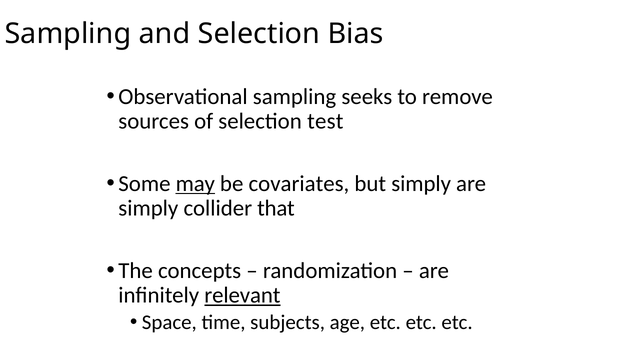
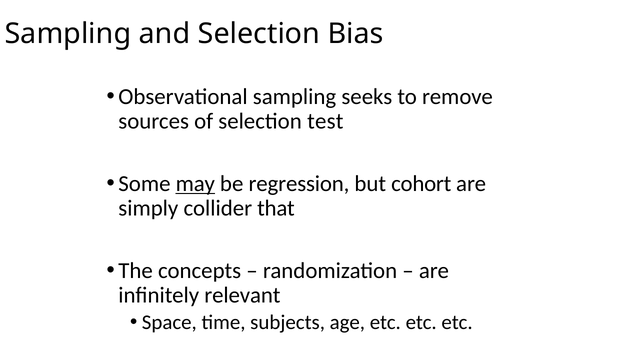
covariates: covariates -> regression
but simply: simply -> cohort
relevant underline: present -> none
